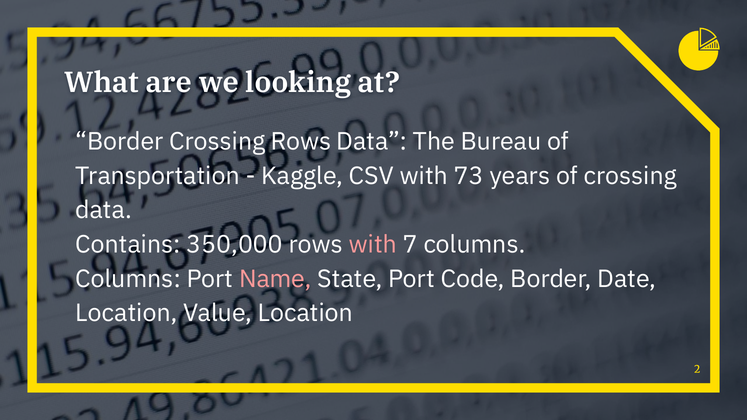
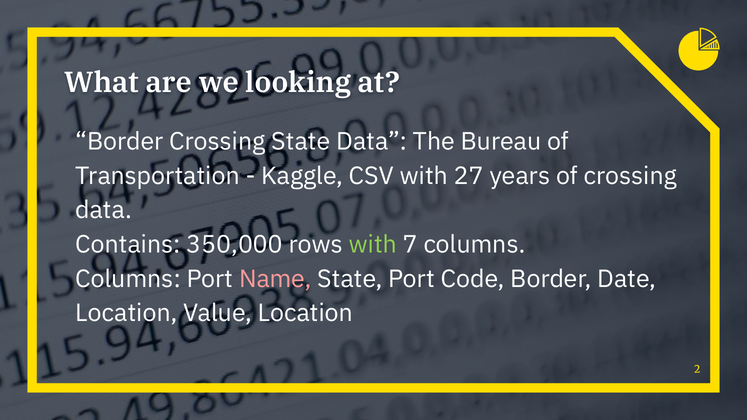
Crossing Rows: Rows -> State
73: 73 -> 27
with at (373, 245) colour: pink -> light green
